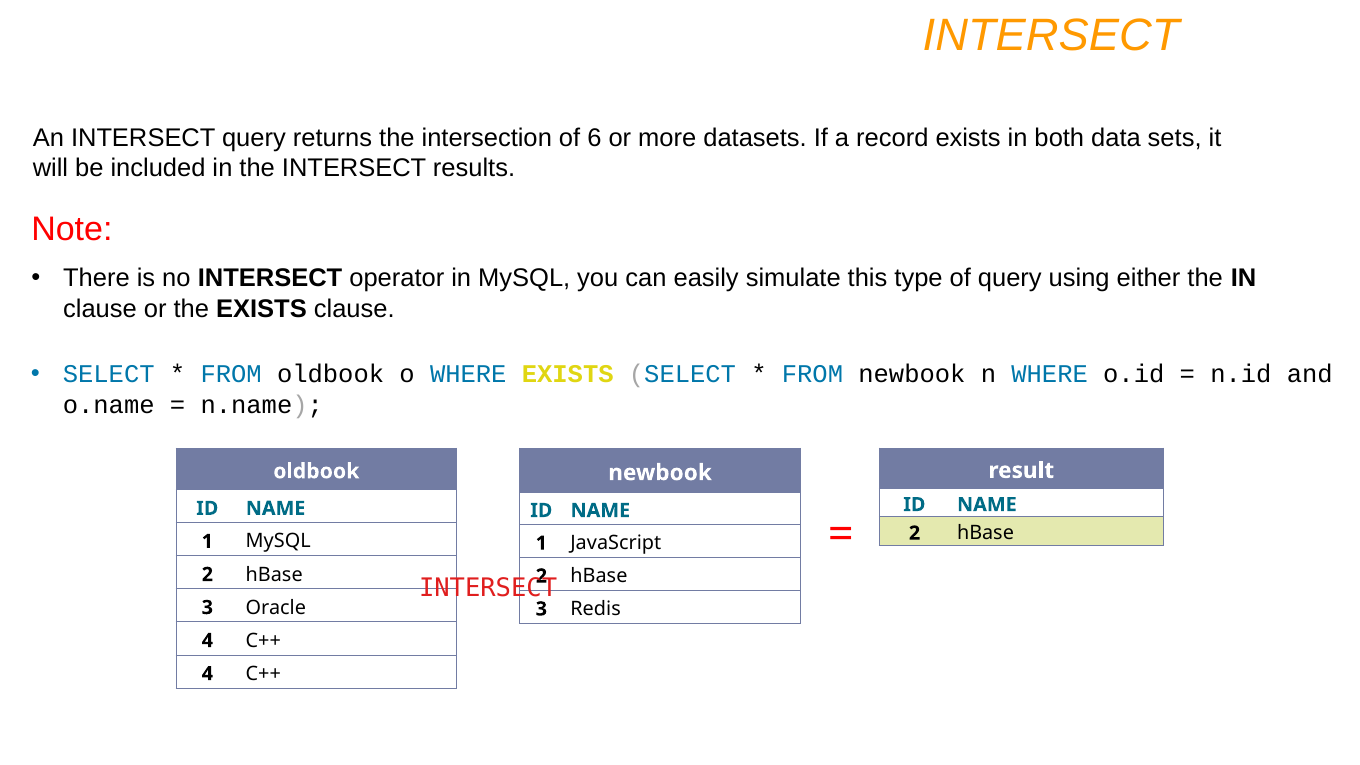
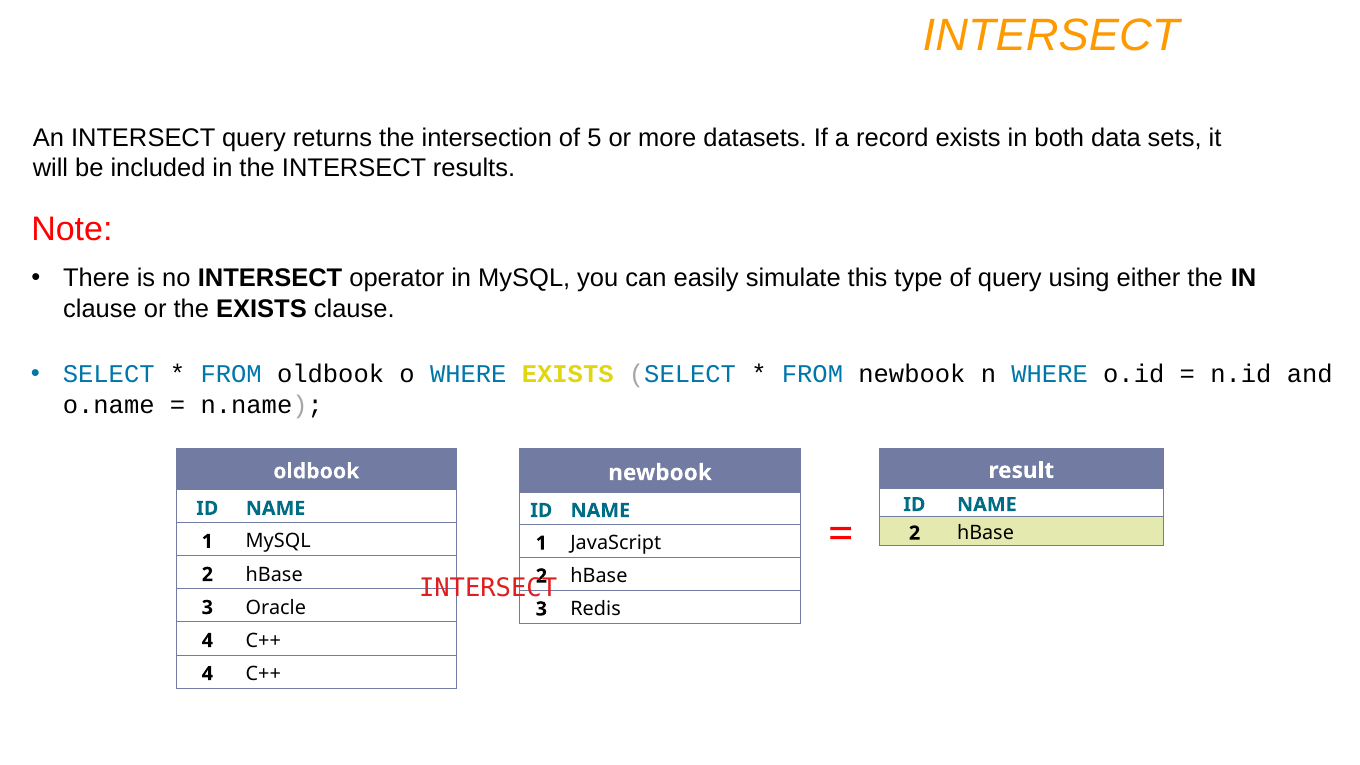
6: 6 -> 5
